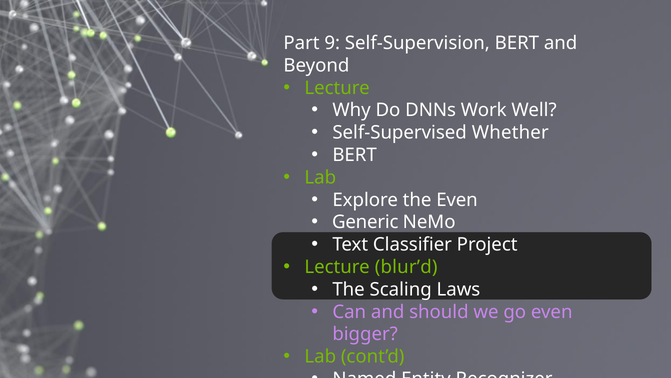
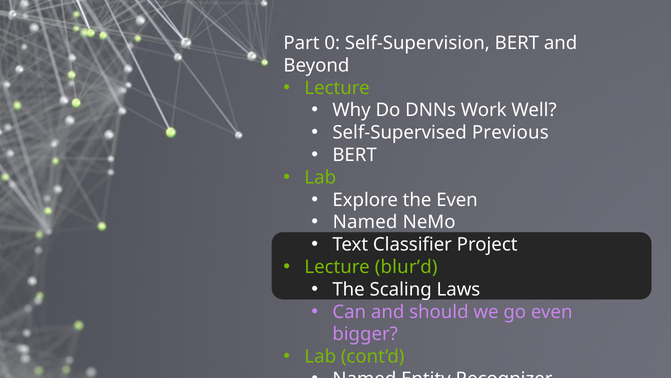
9: 9 -> 0
Whether: Whether -> Previous
Generic at (365, 222): Generic -> Named
